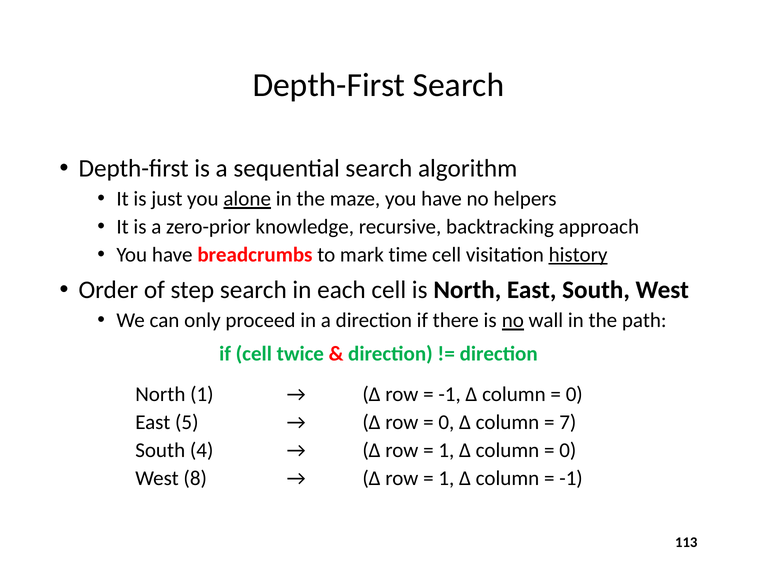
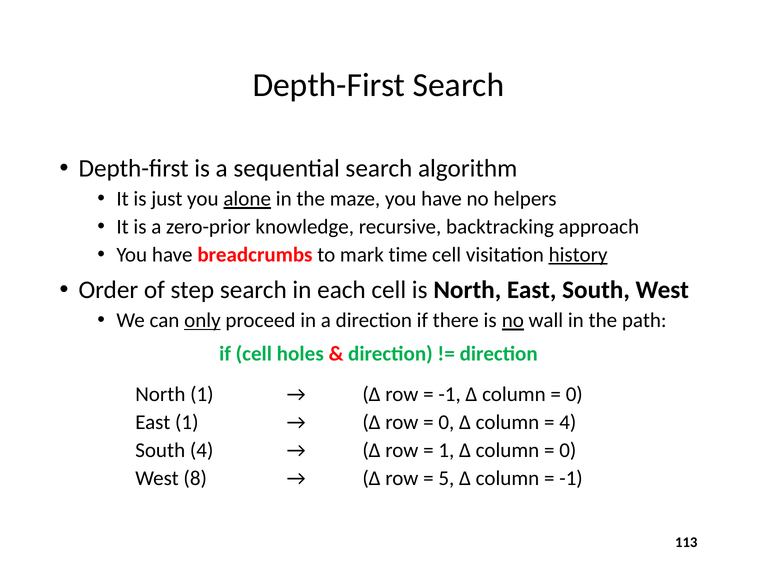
only underline: none -> present
twice: twice -> holes
East 5: 5 -> 1
7 at (568, 422): 7 -> 4
1 at (446, 478): 1 -> 5
